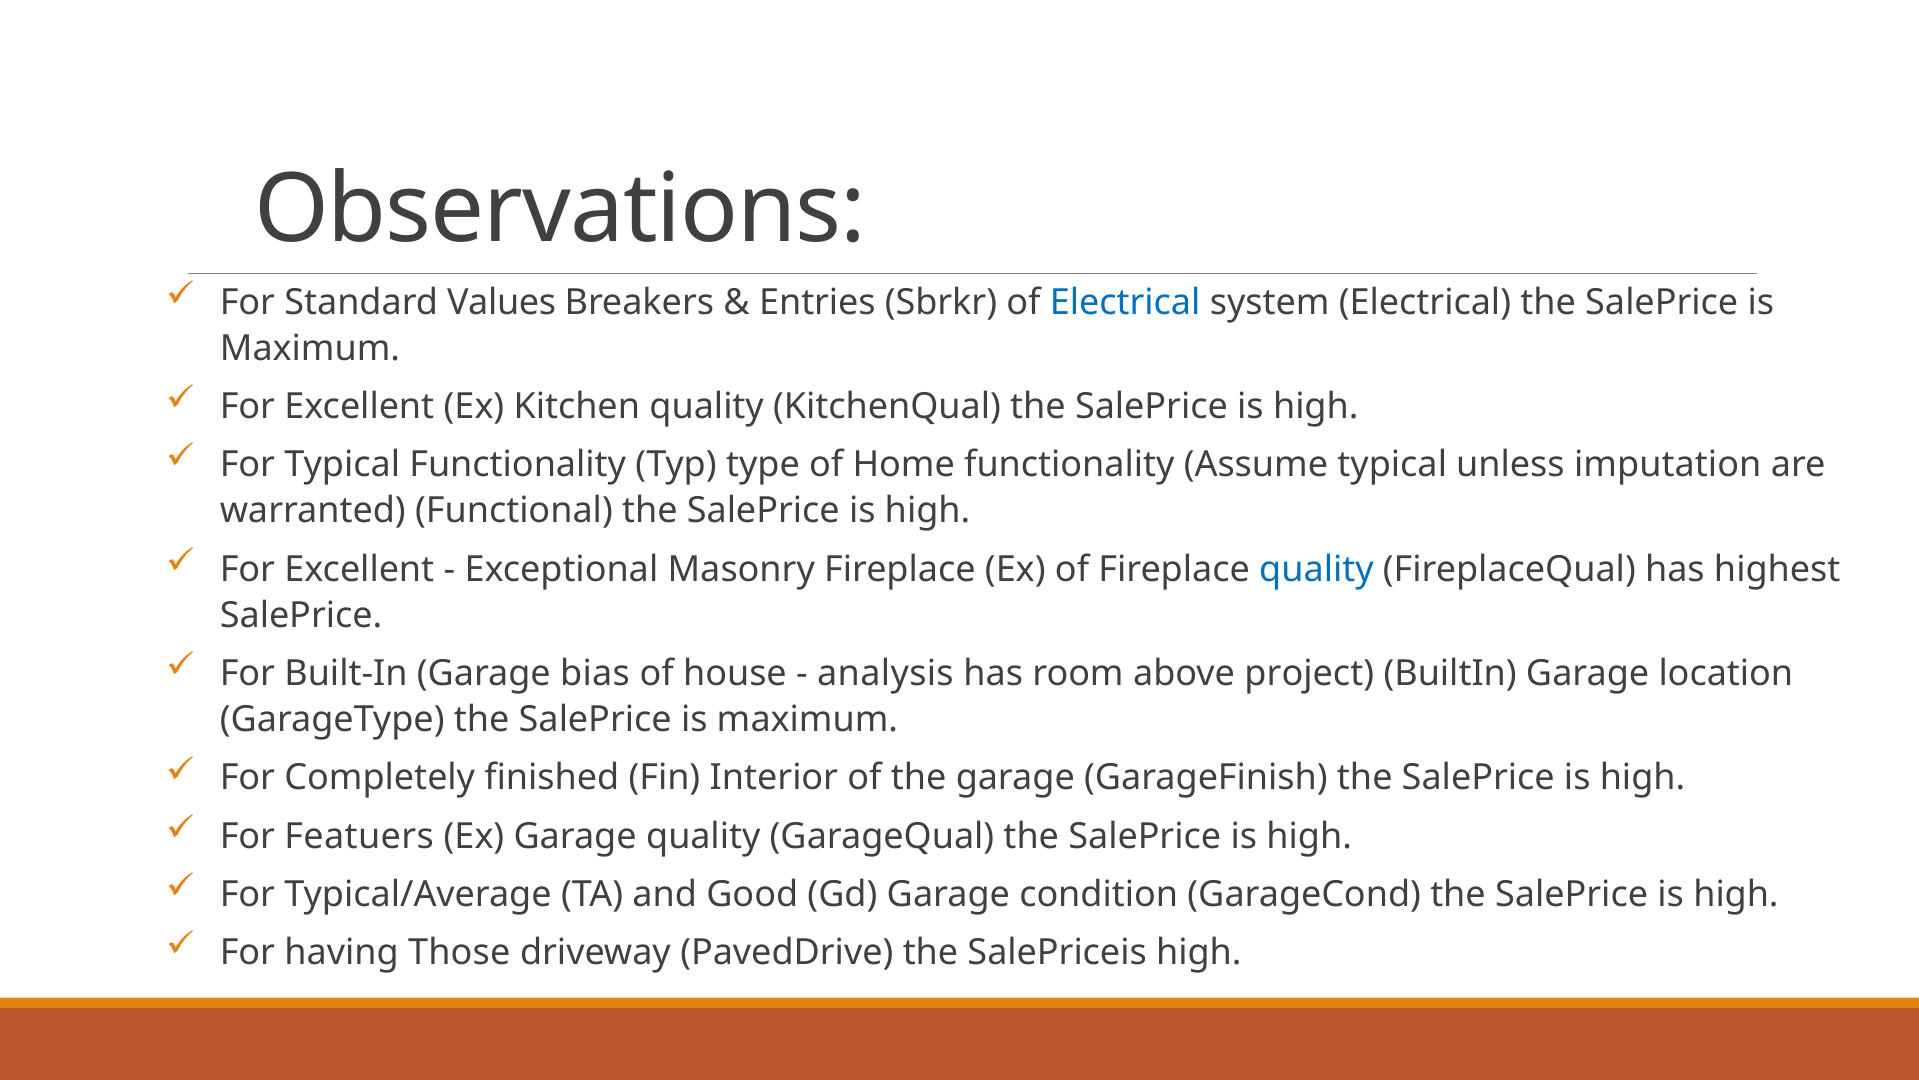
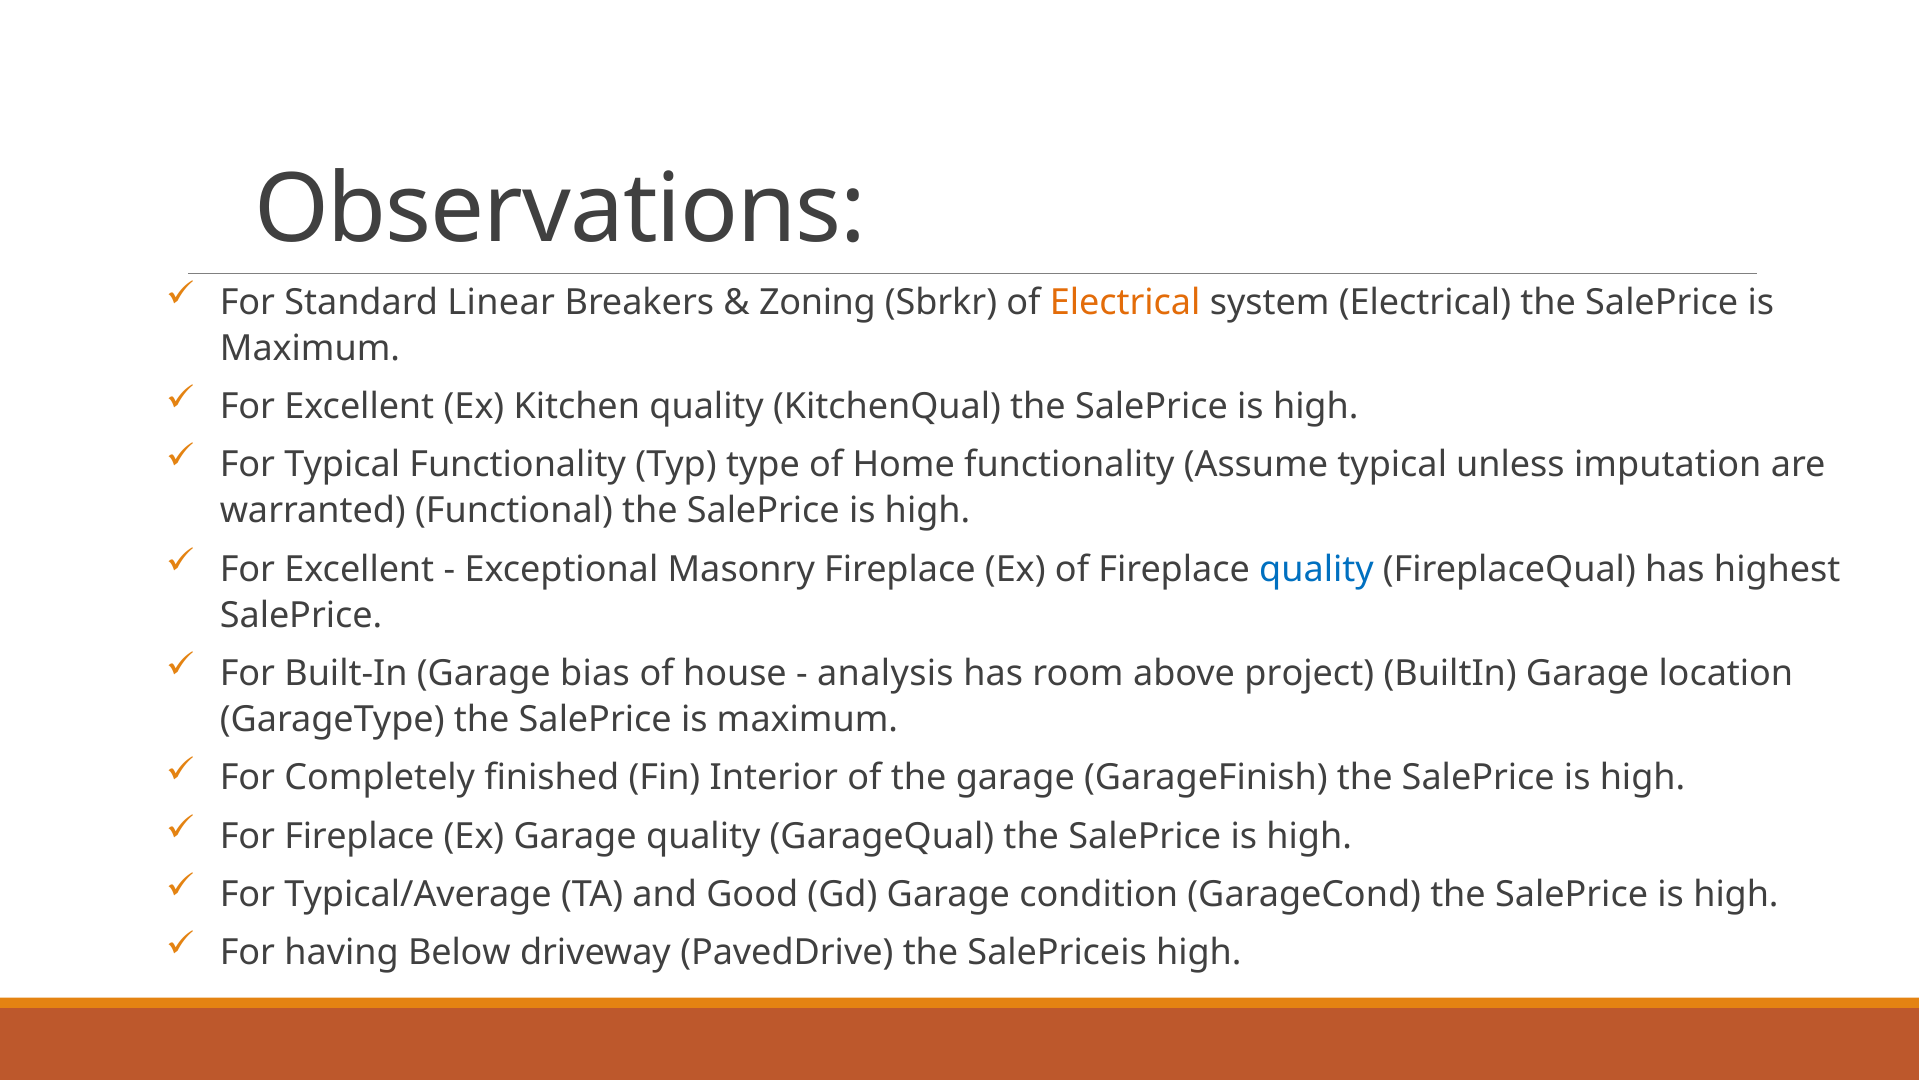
Values: Values -> Linear
Entries: Entries -> Zoning
Electrical at (1125, 302) colour: blue -> orange
For Featuers: Featuers -> Fireplace
Those: Those -> Below
